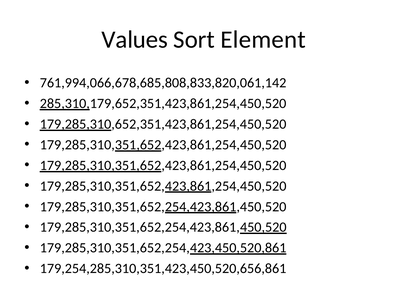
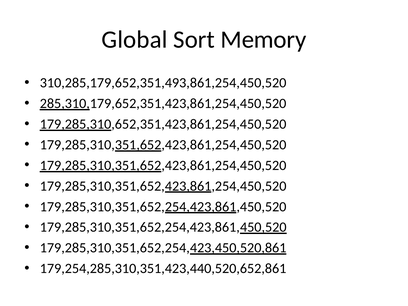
Values: Values -> Global
Element: Element -> Memory
761,994,066,678,685,808,833,820,061,142: 761,994,066,678,685,808,833,820,061,142 -> 310,285,179,652,351,493,861,254,450,520
179,254,285,310,351,423,450,520,656,861: 179,254,285,310,351,423,450,520,656,861 -> 179,254,285,310,351,423,440,520,652,861
